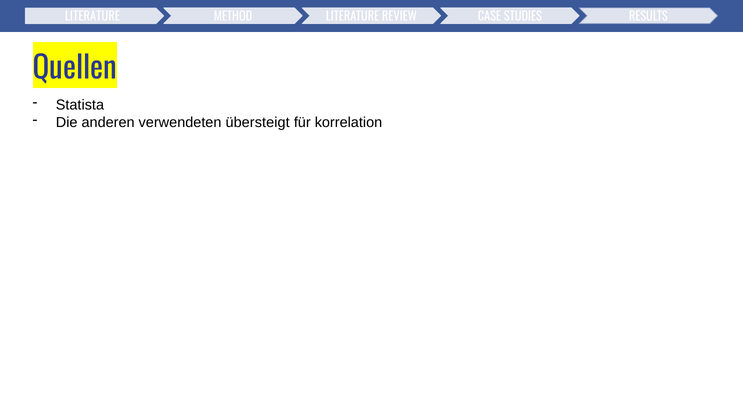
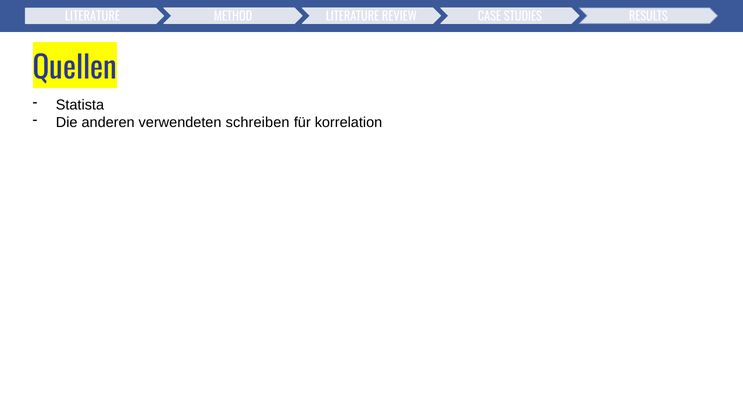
übersteigt: übersteigt -> schreiben
